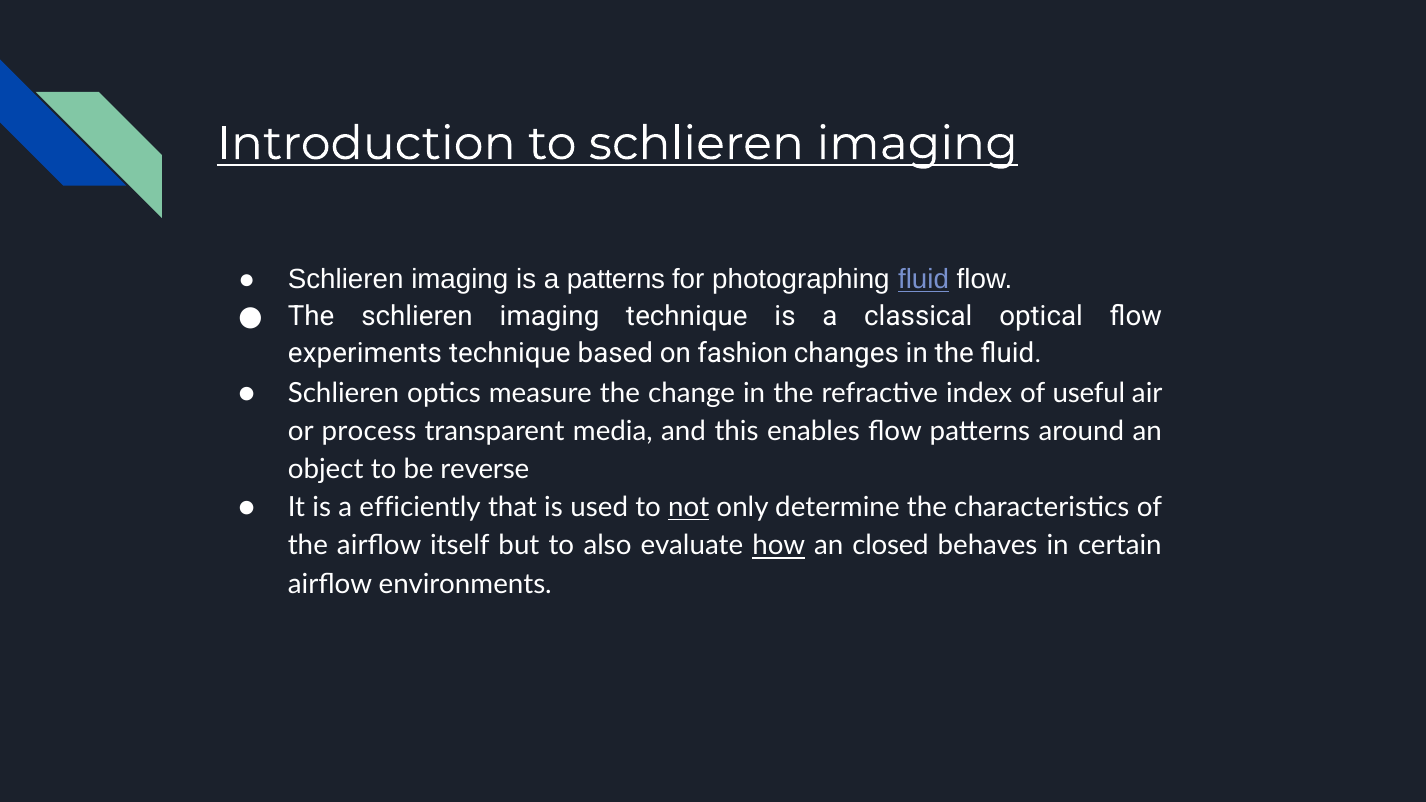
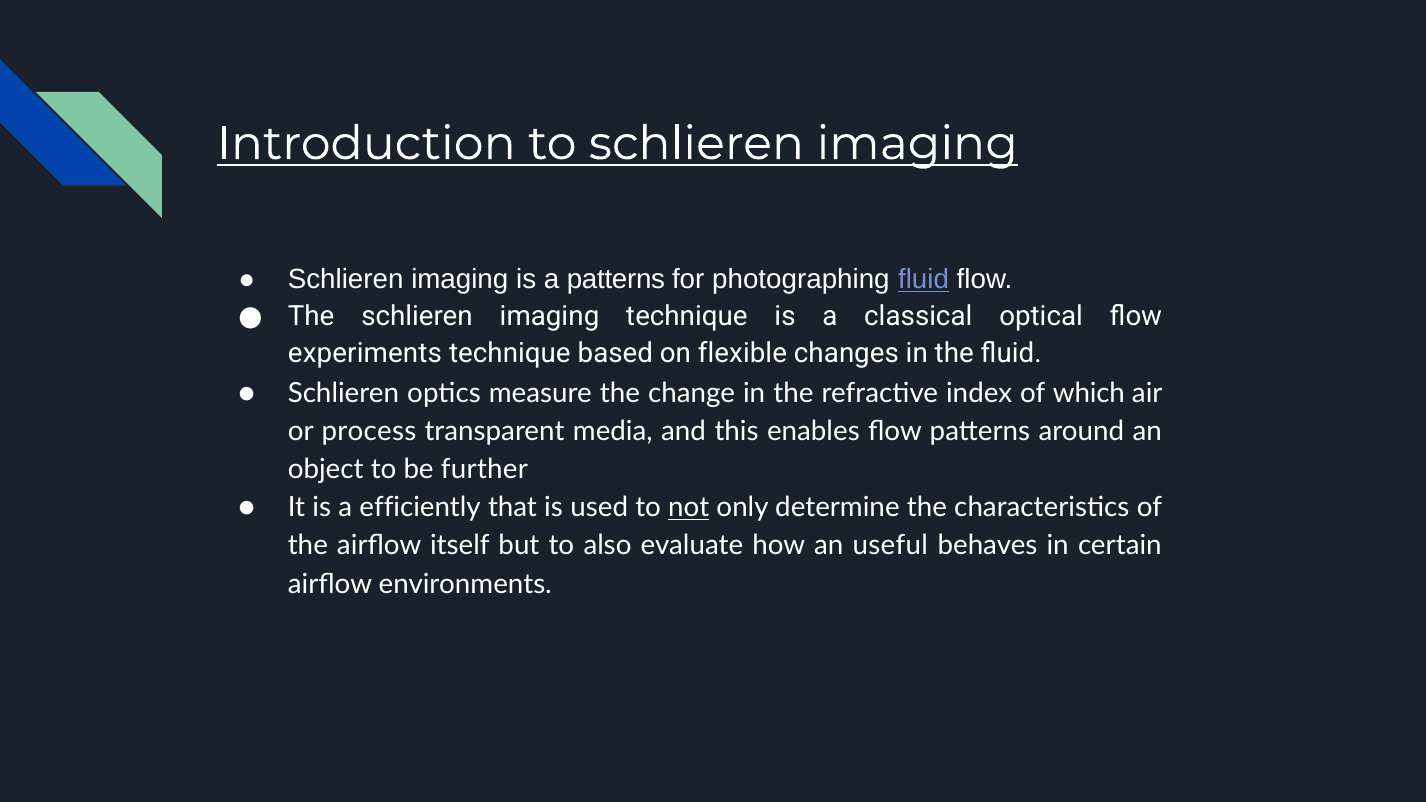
fashion: fashion -> flexible
useful: useful -> which
reverse: reverse -> further
how underline: present -> none
closed: closed -> useful
